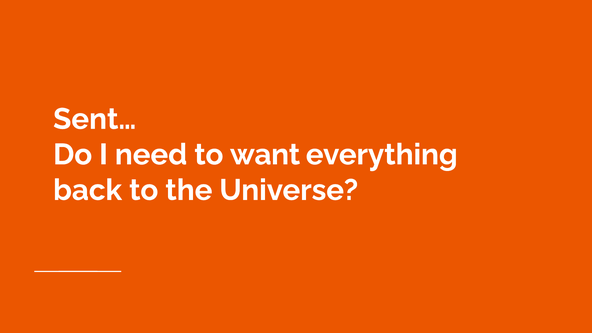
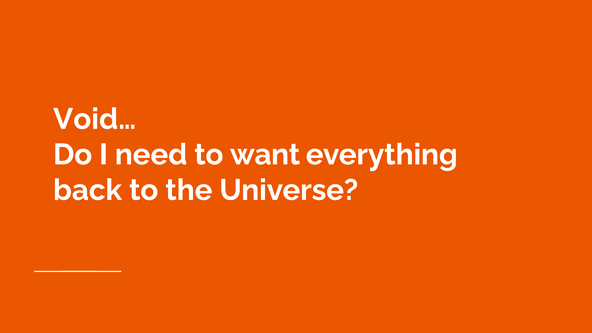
Sent…: Sent… -> Void…
